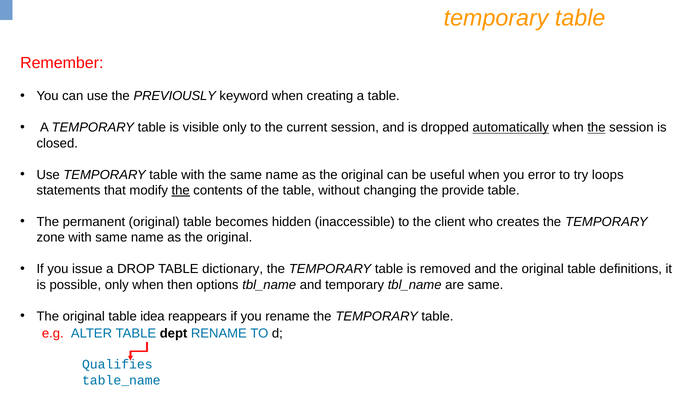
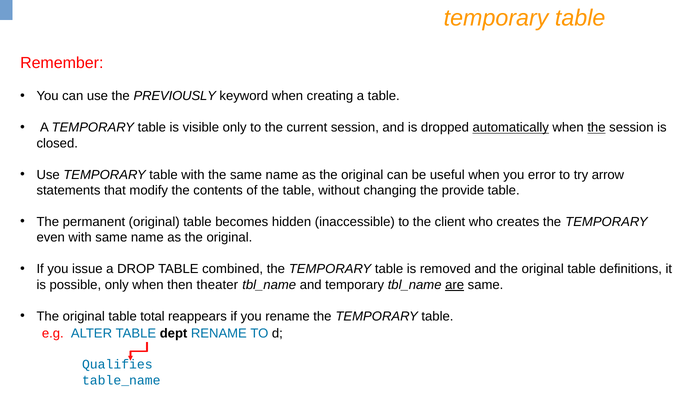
loops: loops -> arrow
the at (181, 190) underline: present -> none
zone: zone -> even
dictionary: dictionary -> combined
options: options -> theater
are underline: none -> present
idea: idea -> total
